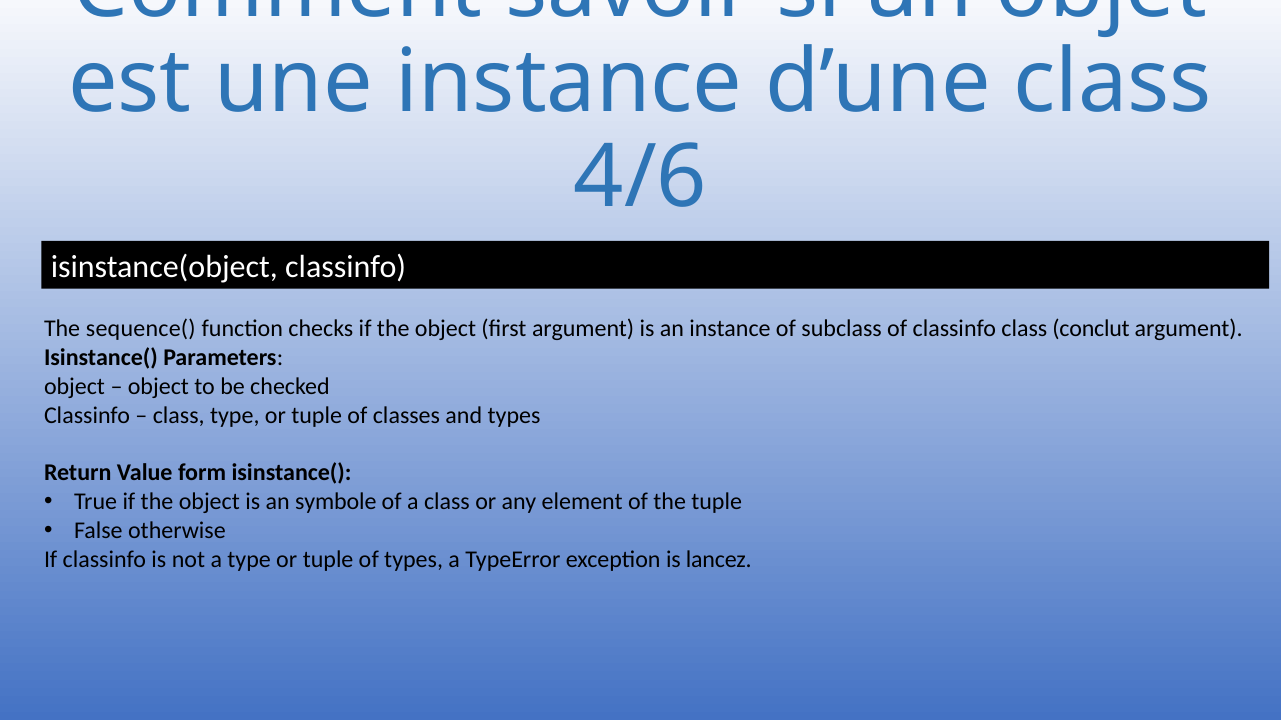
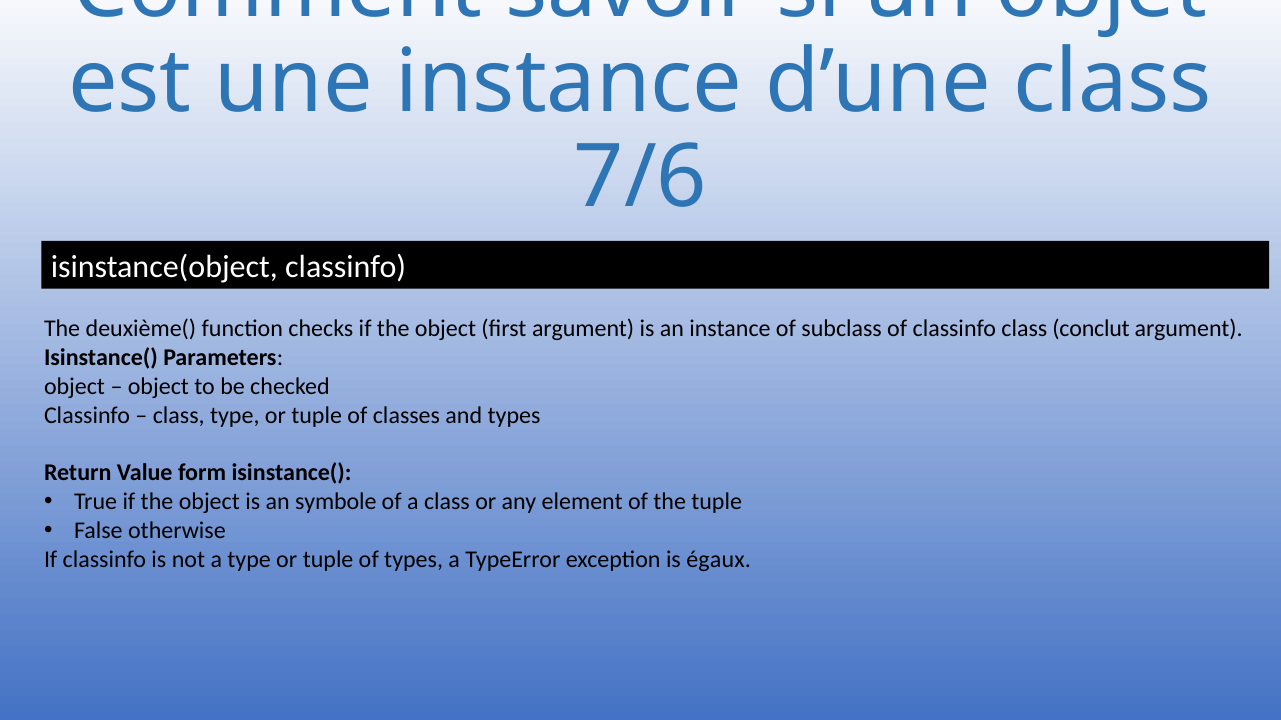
4/6: 4/6 -> 7/6
sequence(: sequence( -> deuxième(
lancez: lancez -> égaux
